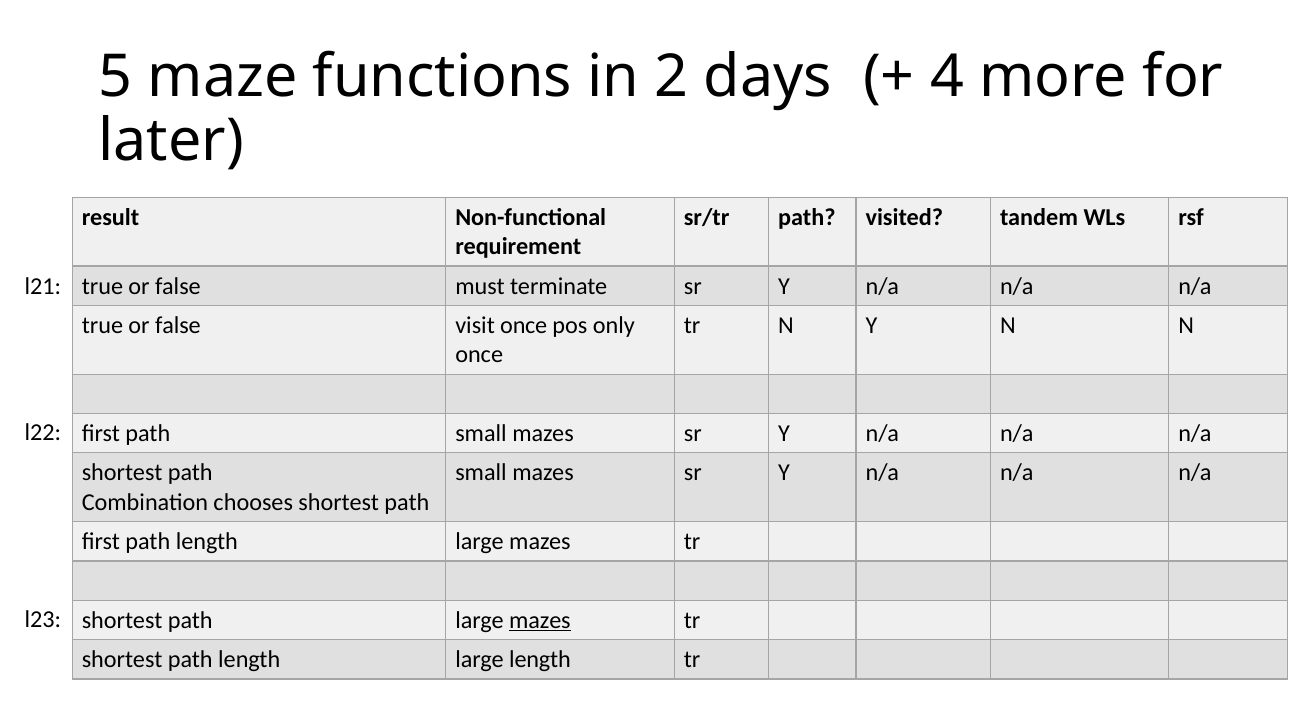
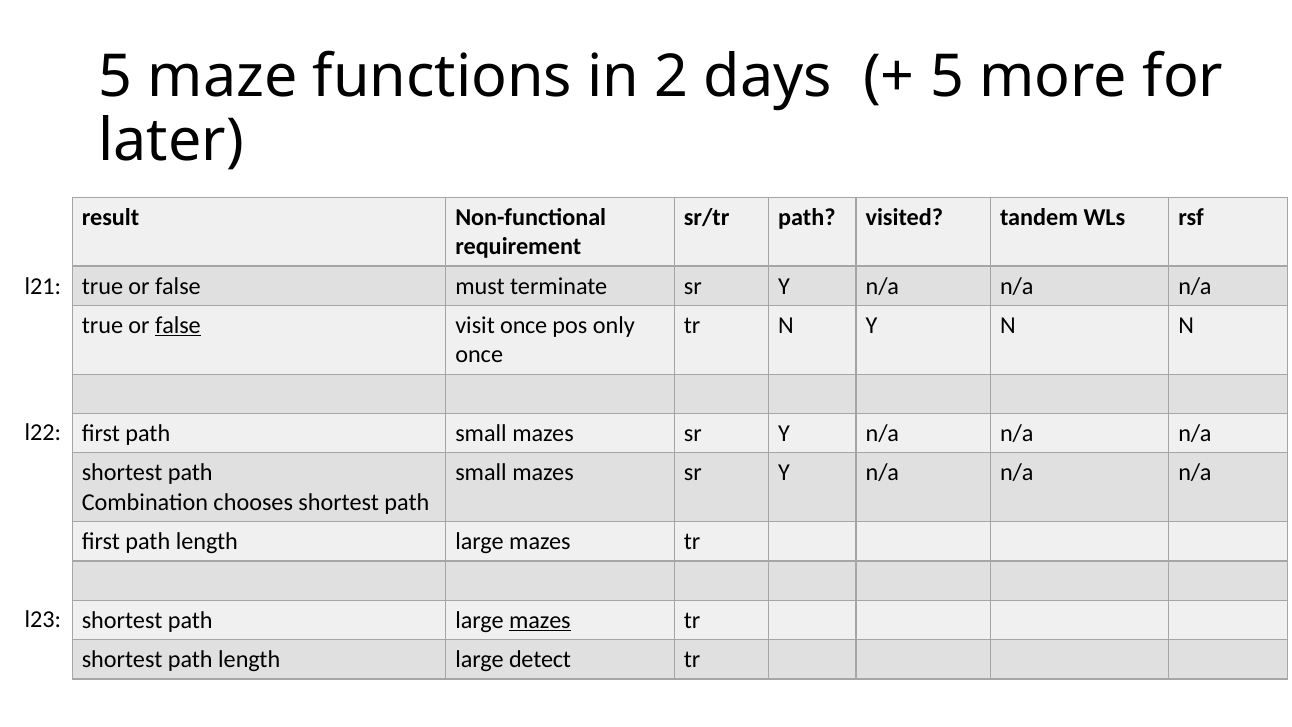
4 at (947, 77): 4 -> 5
false at (178, 325) underline: none -> present
large length: length -> detect
